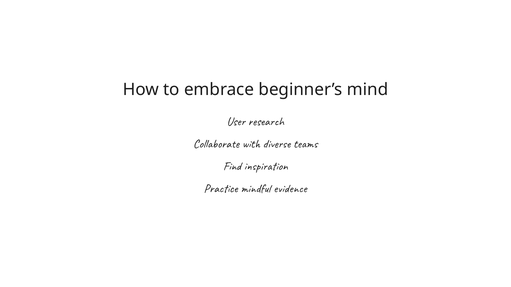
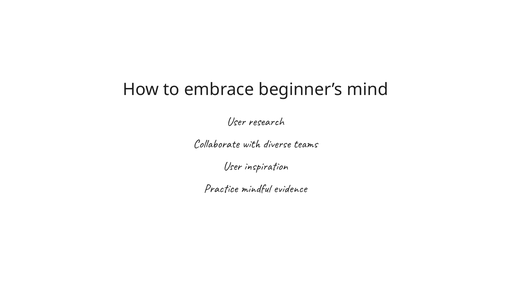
Find at (232, 166): Find -> User
